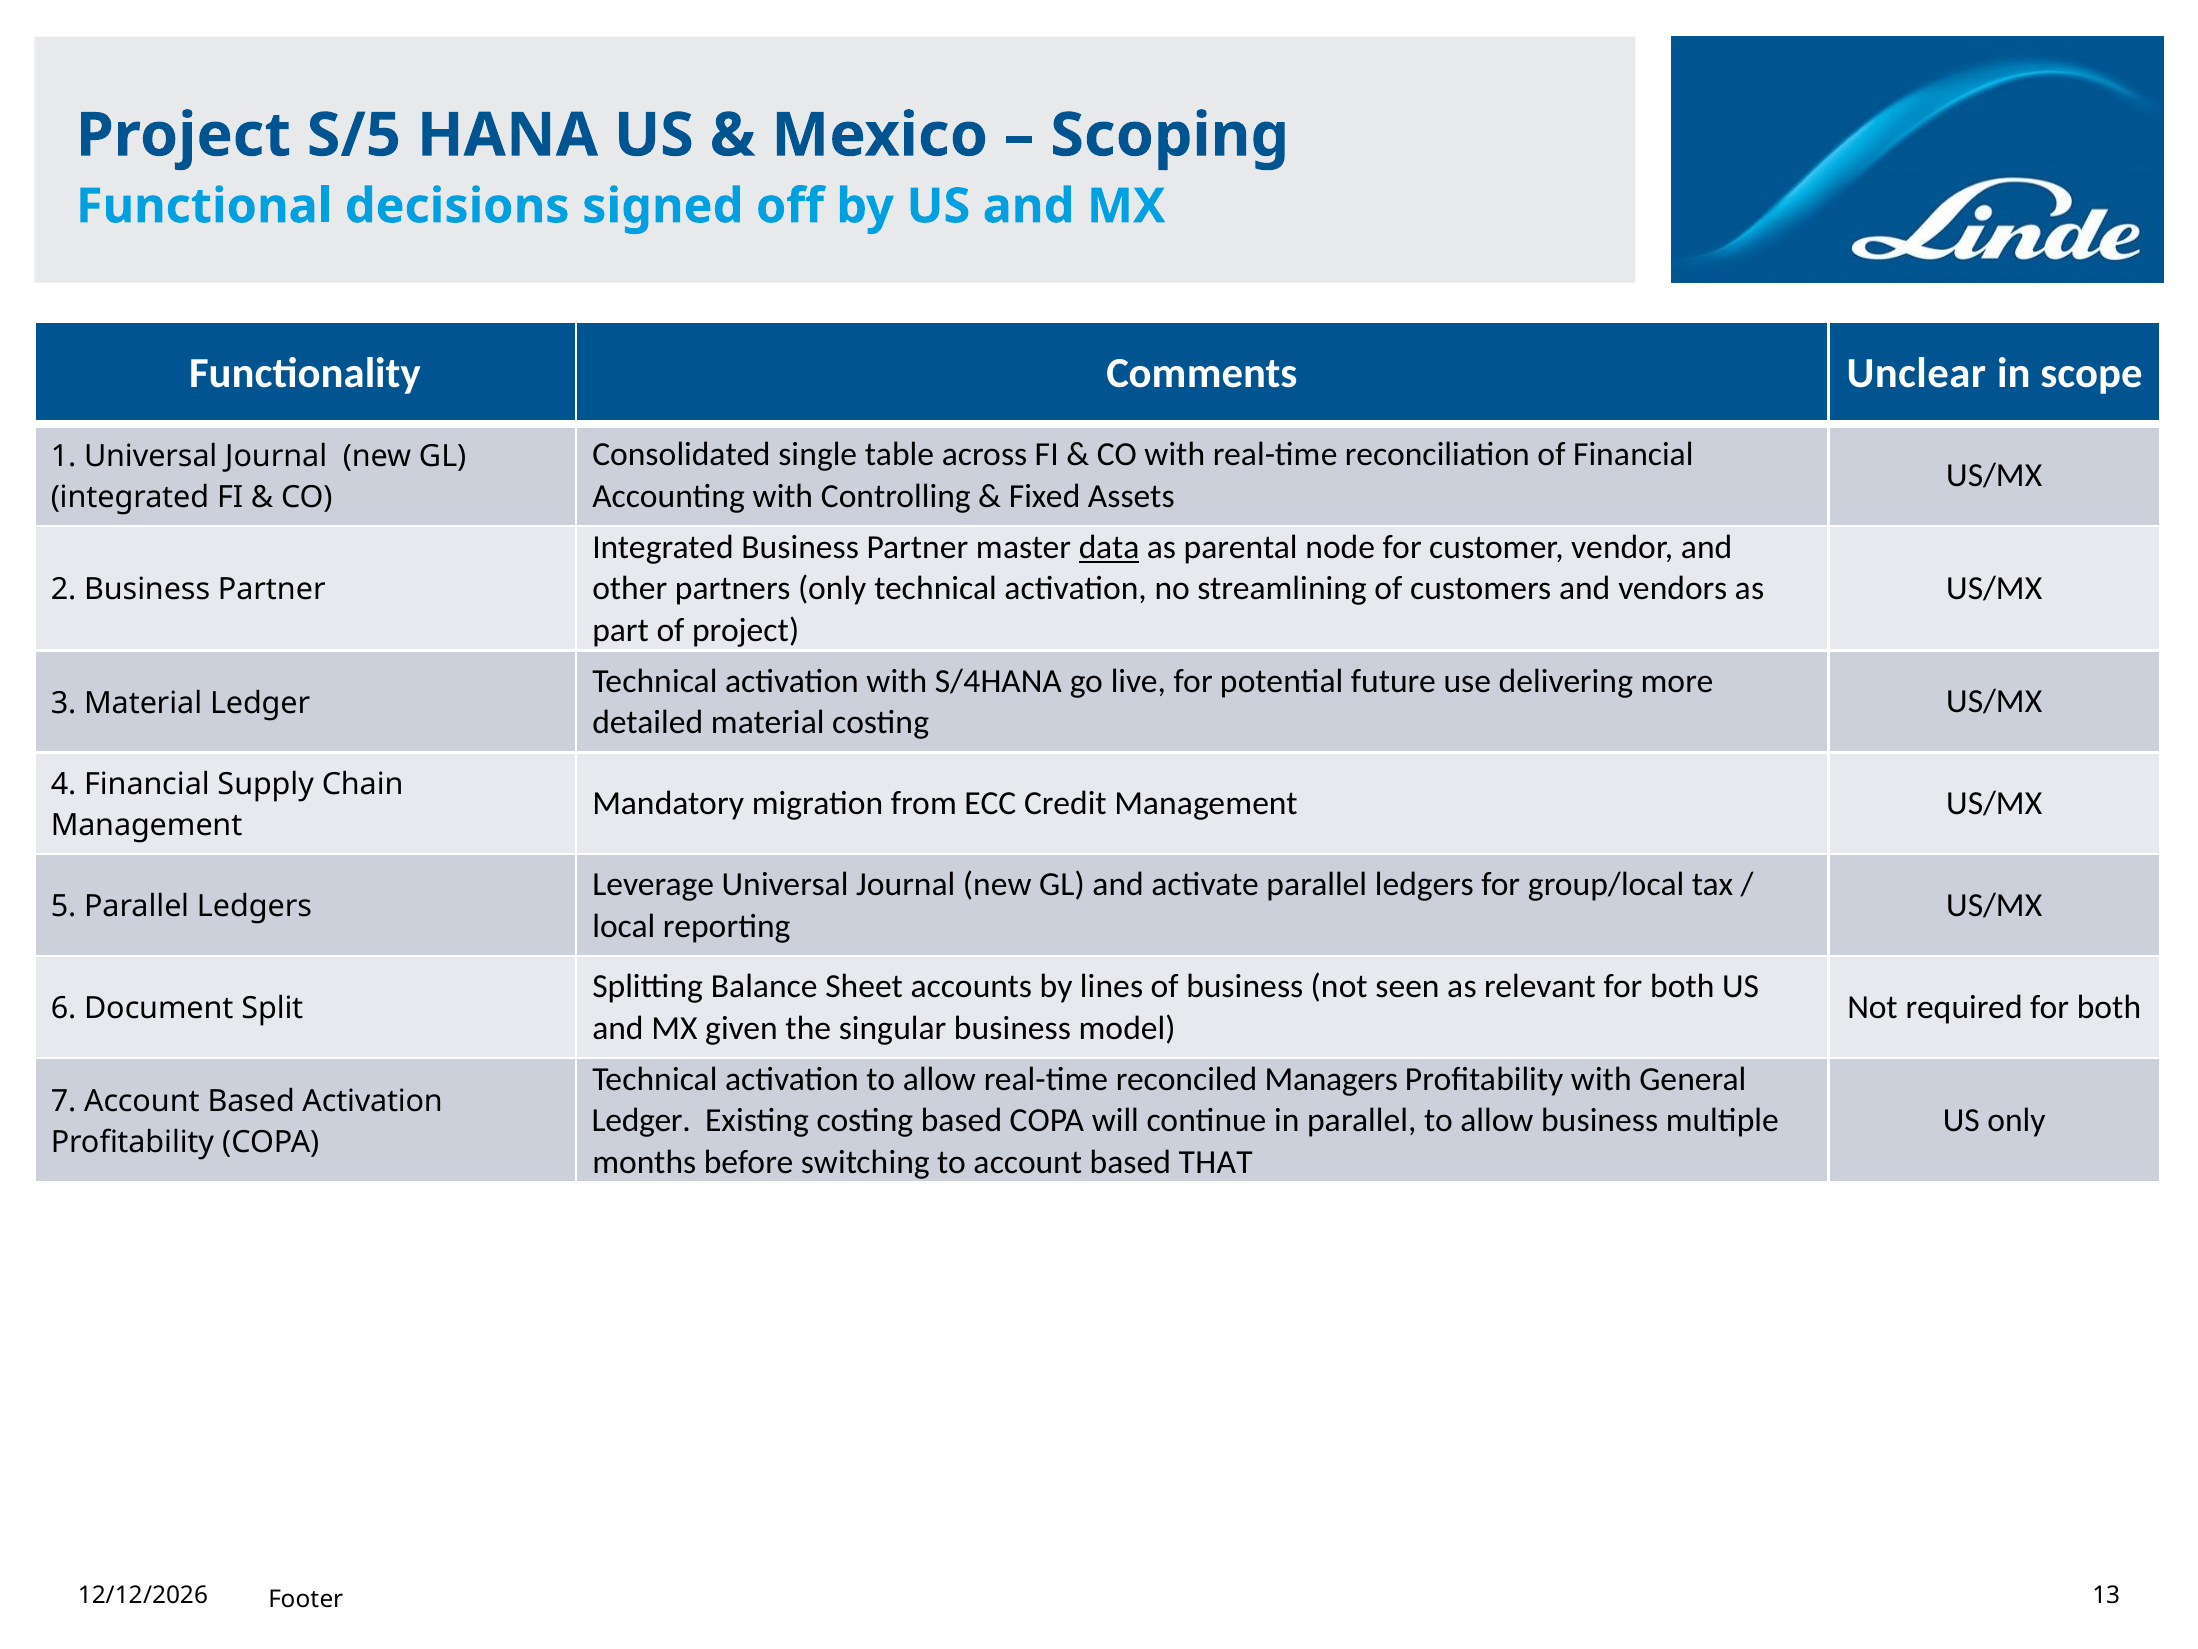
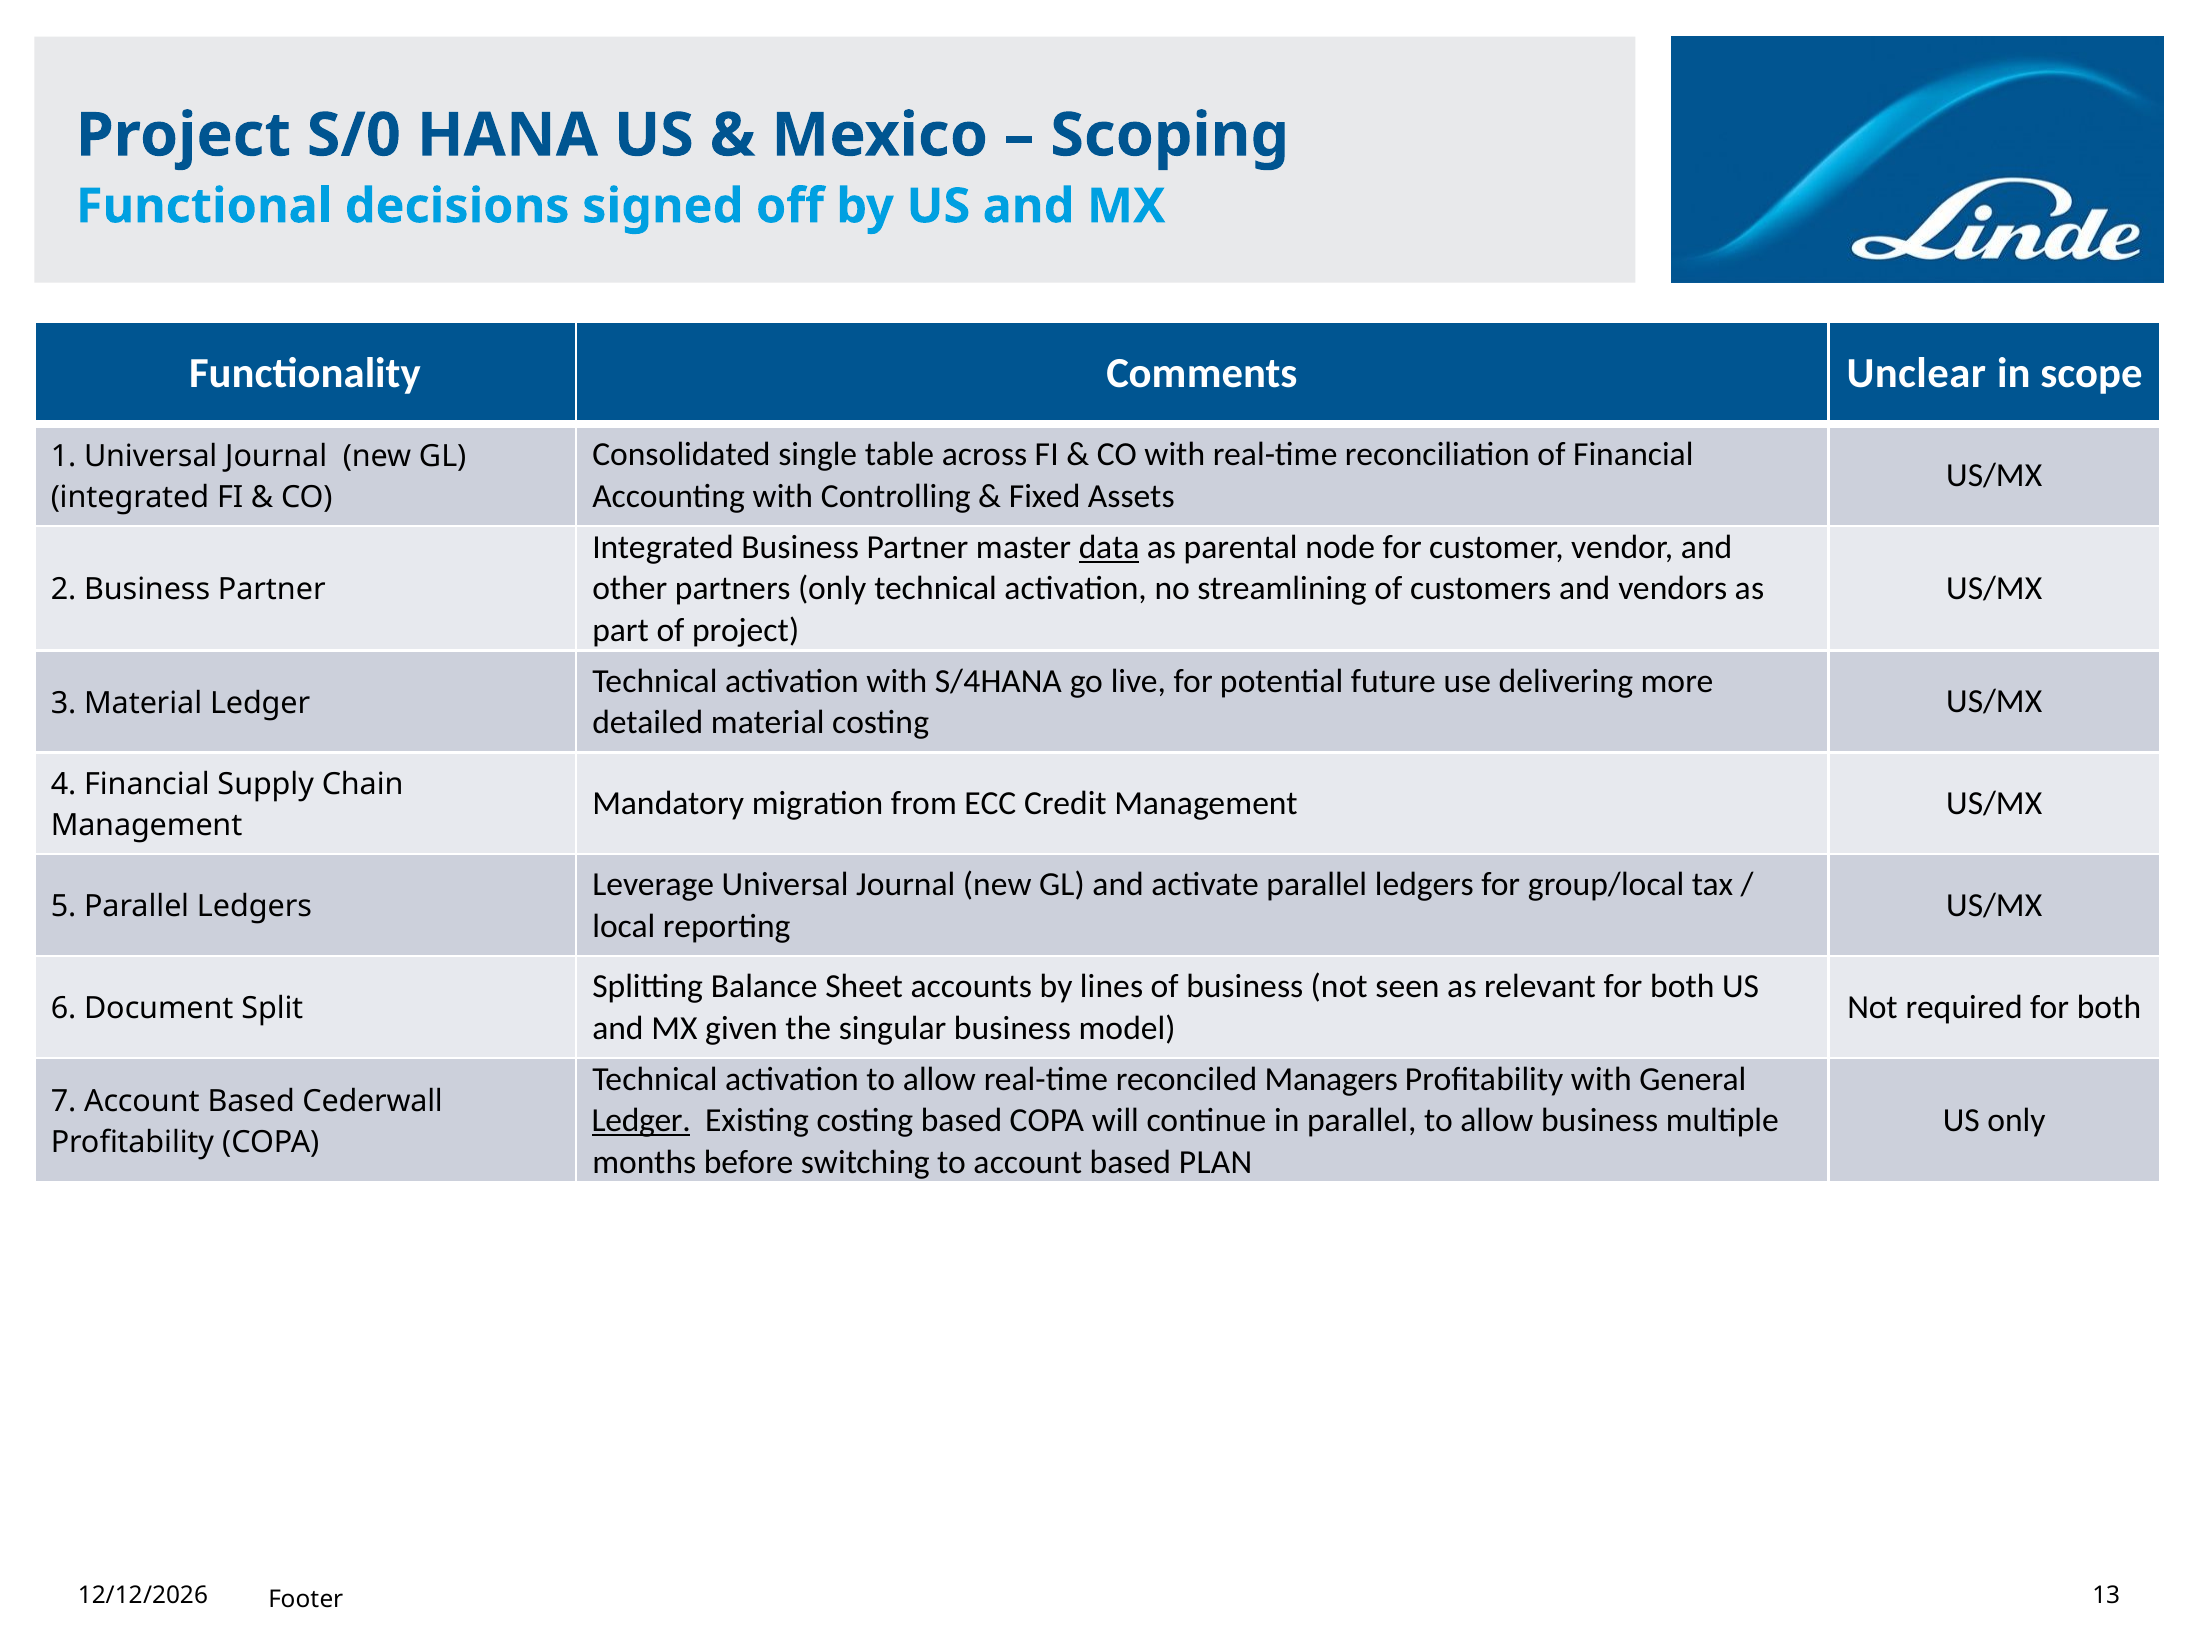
S/5: S/5 -> S/0
Based Activation: Activation -> Cederwall
Ledger at (641, 1120) underline: none -> present
THAT: THAT -> PLAN
